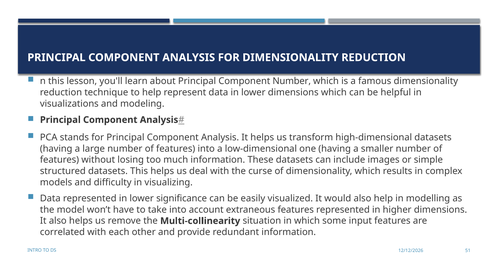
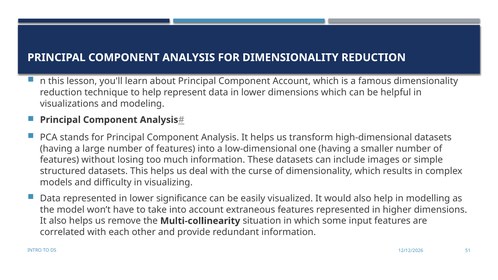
Component Number: Number -> Account
